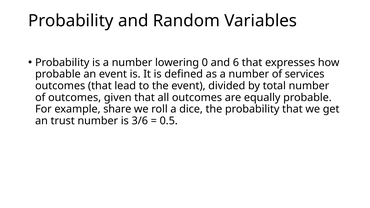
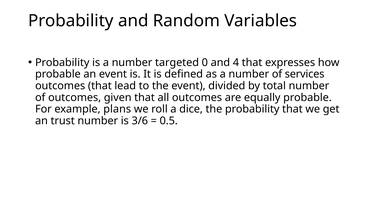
lowering: lowering -> targeted
6: 6 -> 4
share: share -> plans
